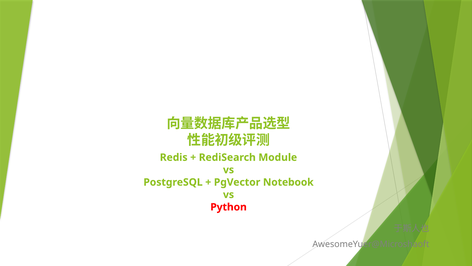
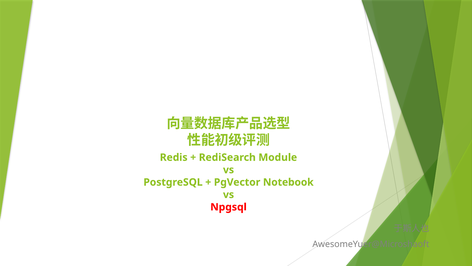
Python: Python -> Npgsql
